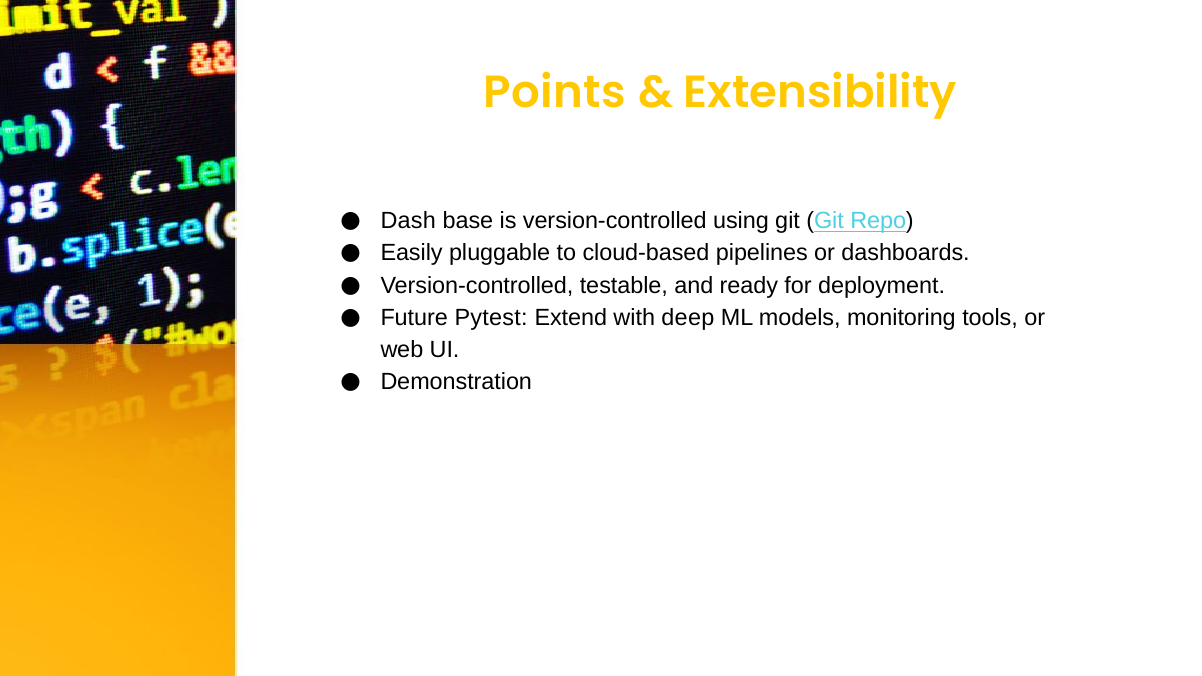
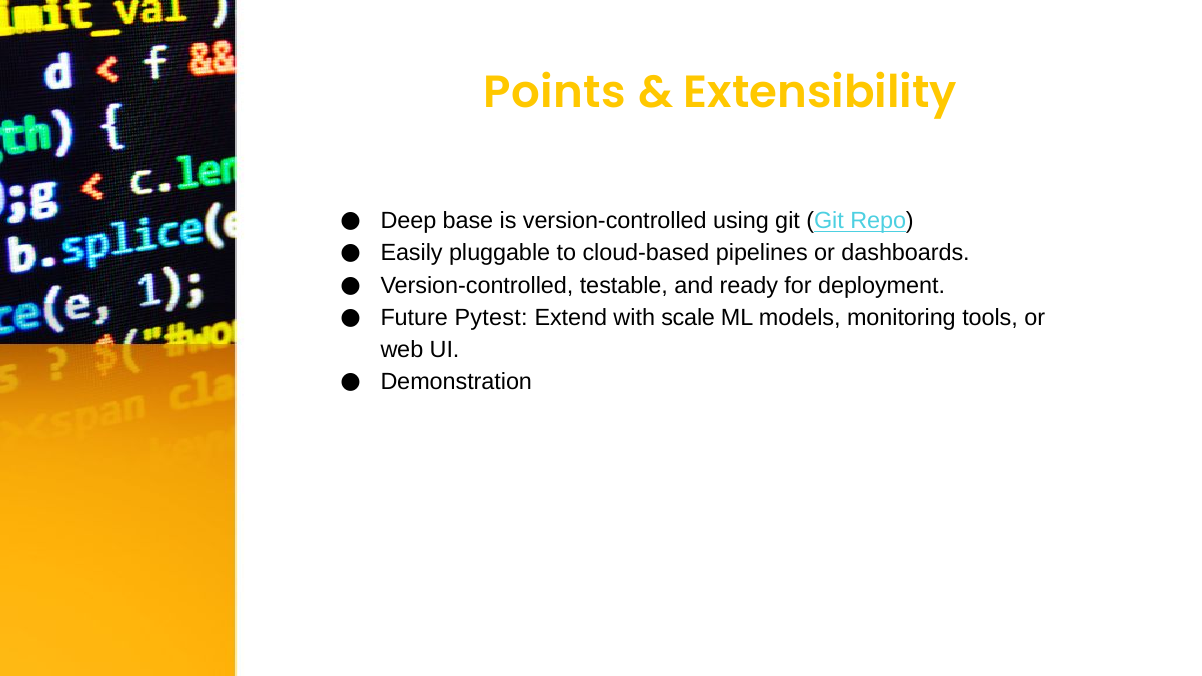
Dash: Dash -> Deep
deep: deep -> scale
